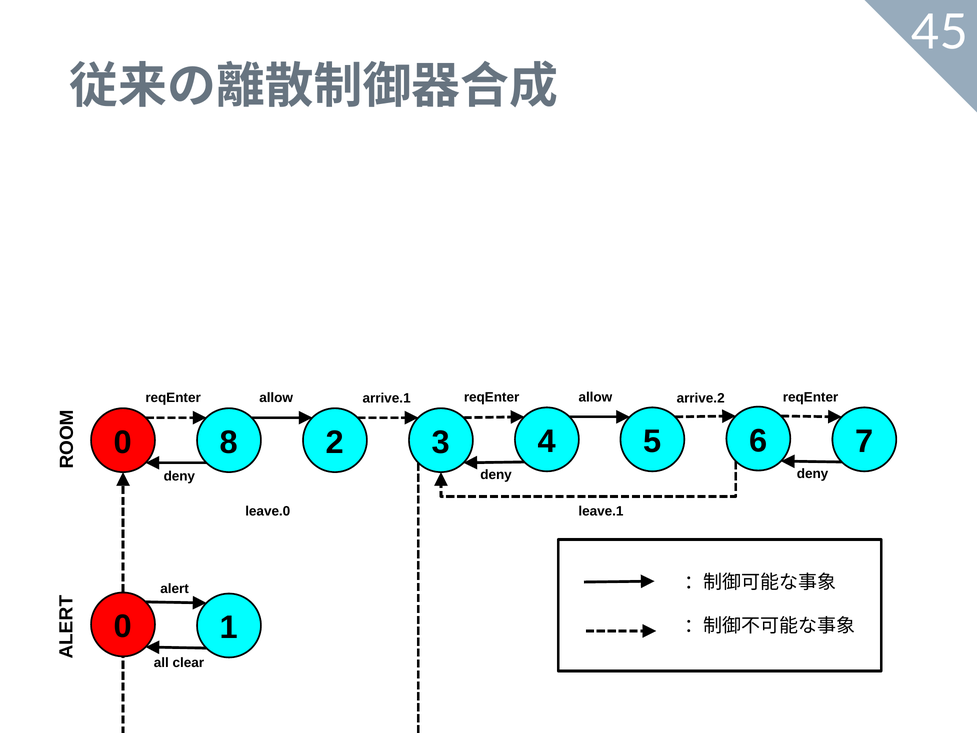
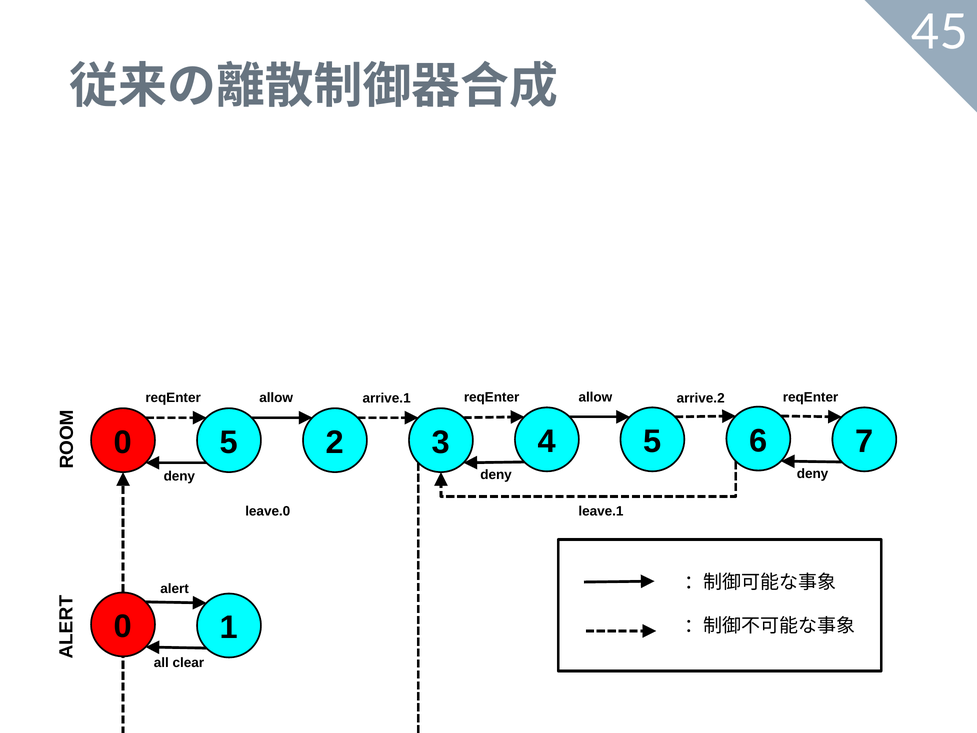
0 8: 8 -> 5
